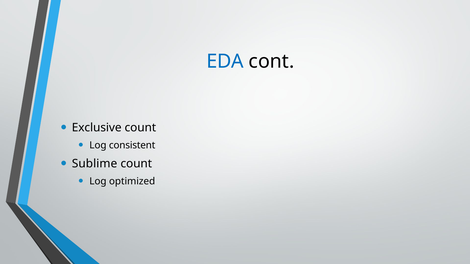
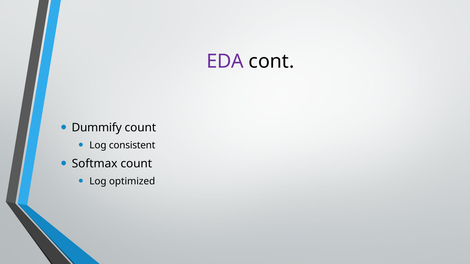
EDA colour: blue -> purple
Exclusive: Exclusive -> Dummify
Sublime: Sublime -> Softmax
